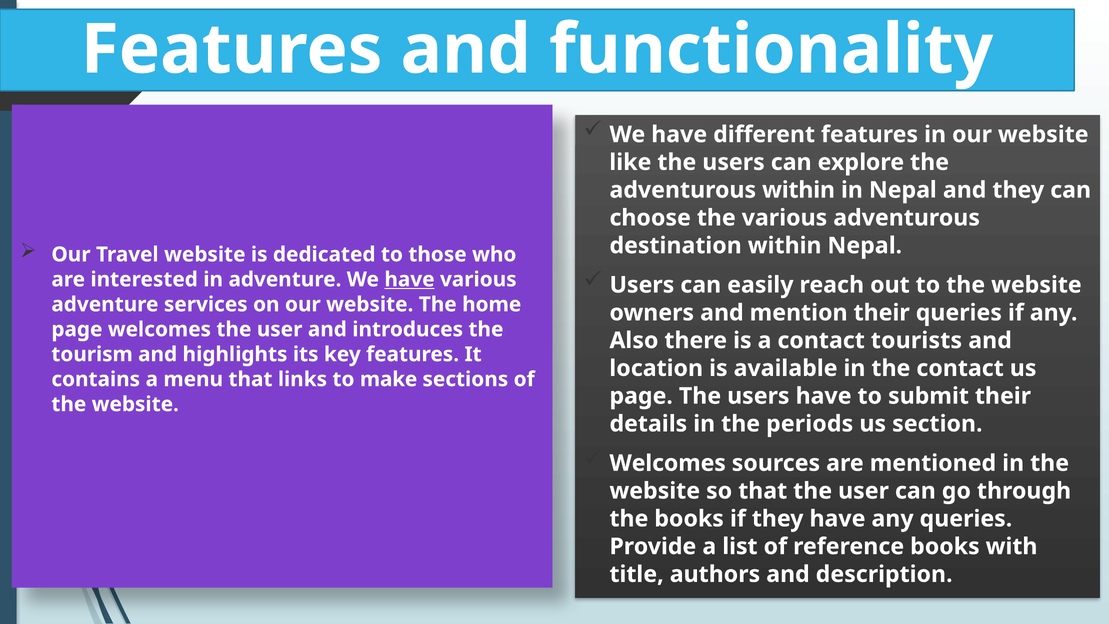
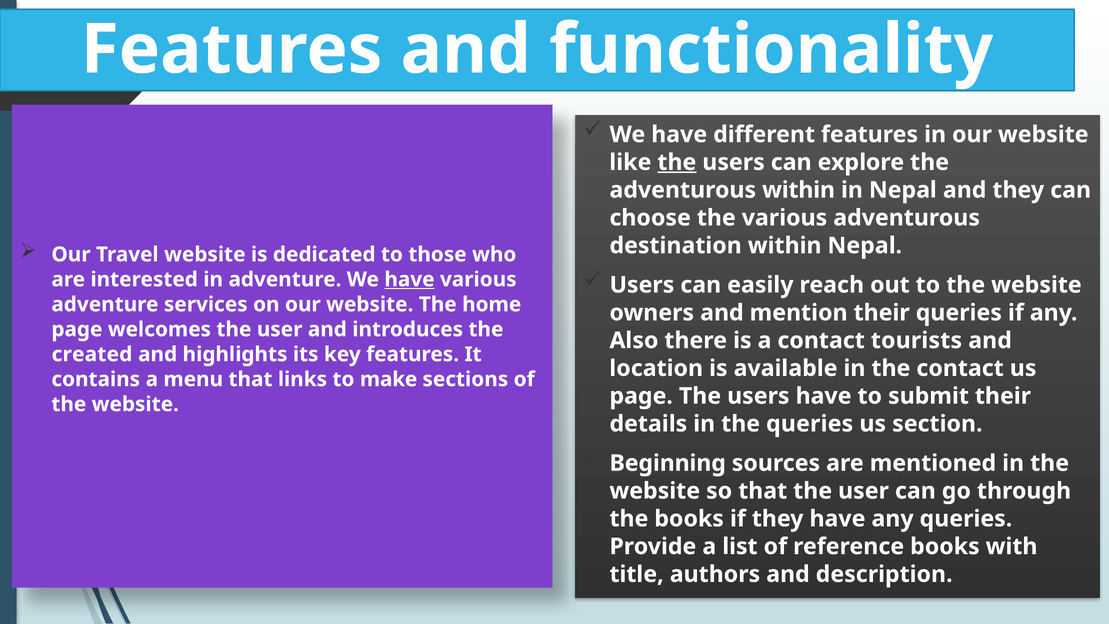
the at (677, 162) underline: none -> present
tourism: tourism -> created
the periods: periods -> queries
Welcomes at (668, 463): Welcomes -> Beginning
